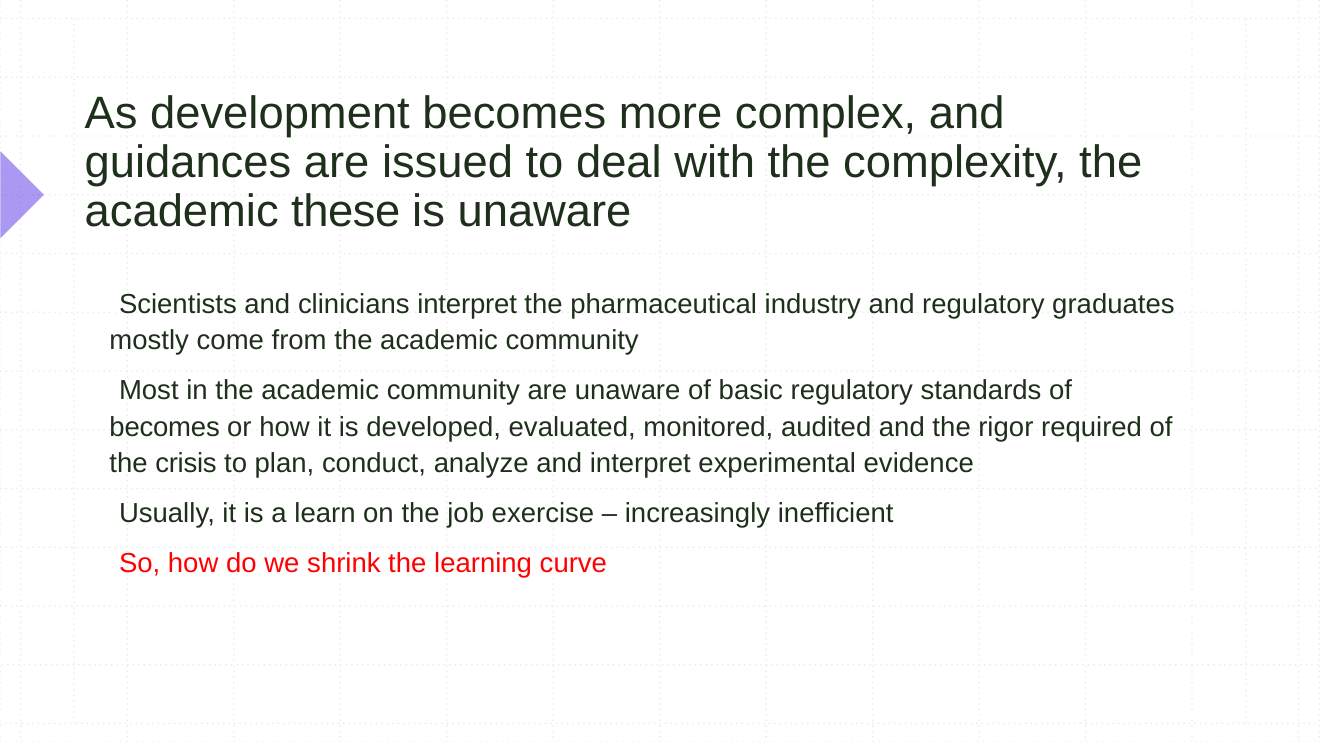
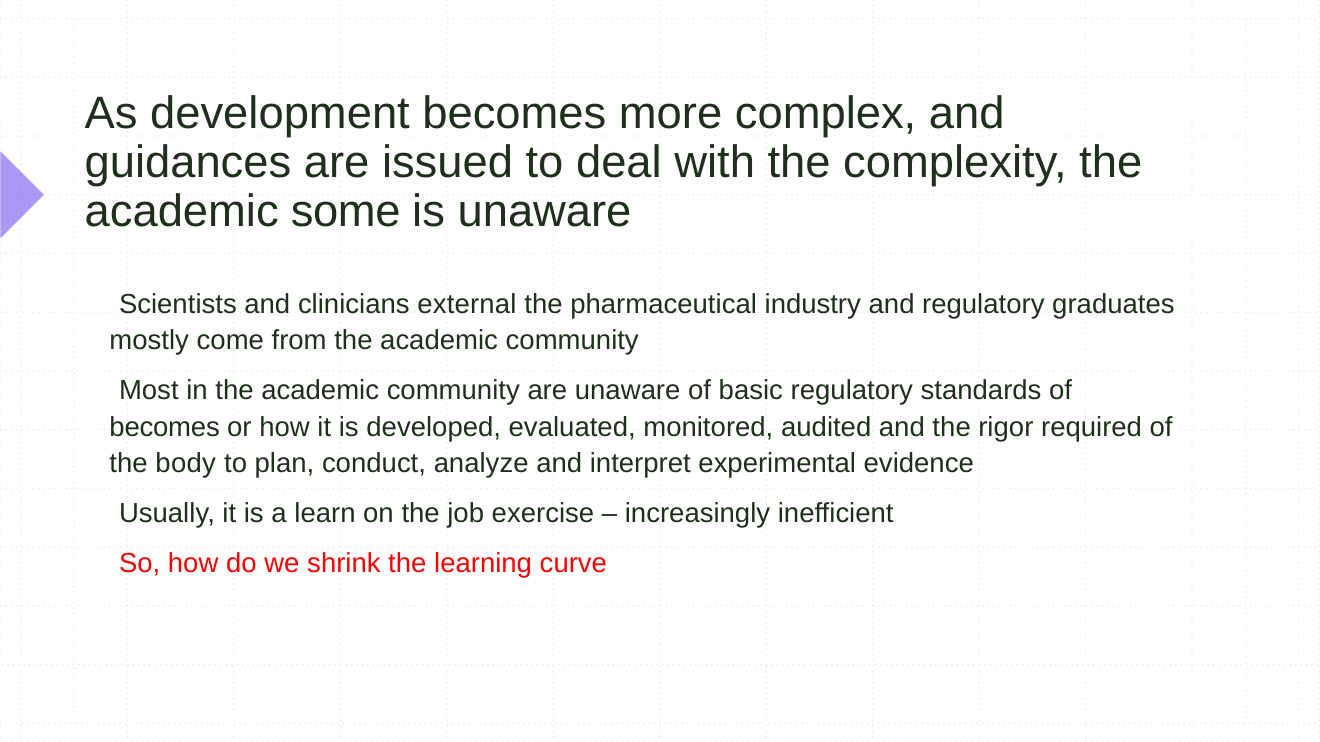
these: these -> some
clinicians interpret: interpret -> external
crisis: crisis -> body
